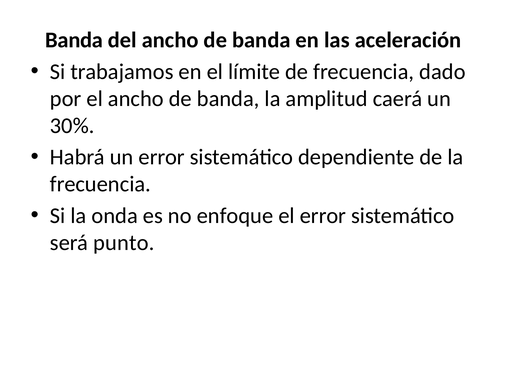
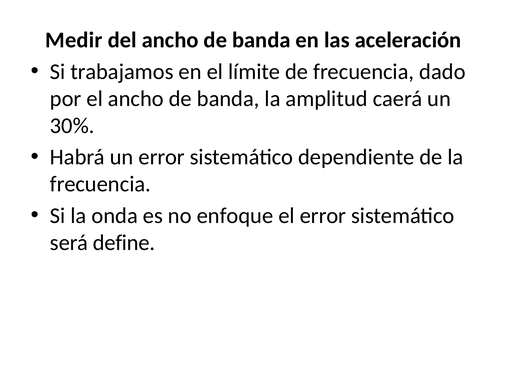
Banda at (74, 40): Banda -> Medir
punto: punto -> define
